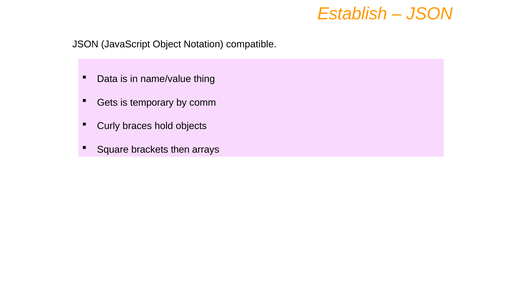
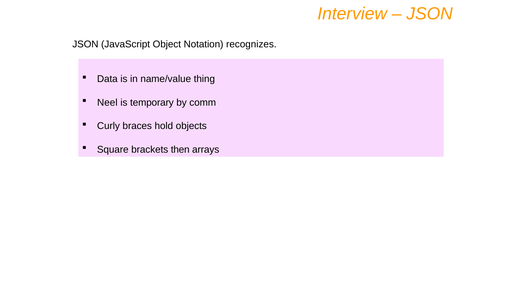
Establish: Establish -> Interview
compatible: compatible -> recognizes
Gets: Gets -> Neel
